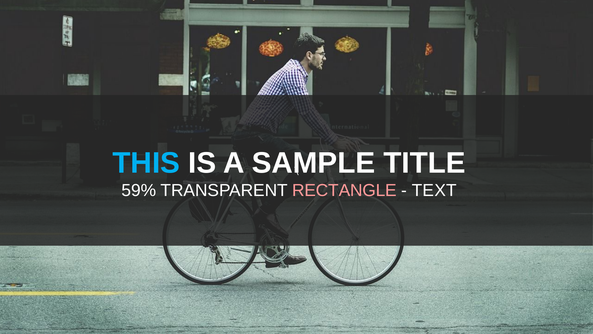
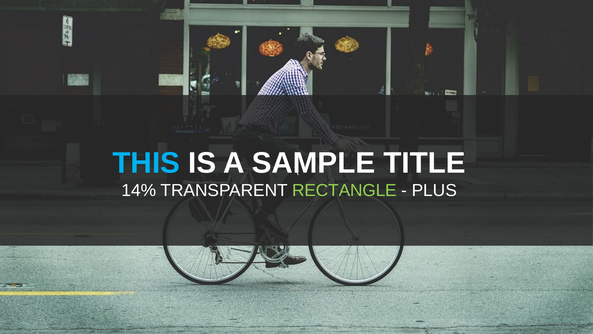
59%: 59% -> 14%
RECTANGLE colour: pink -> light green
TEXT: TEXT -> PLUS
